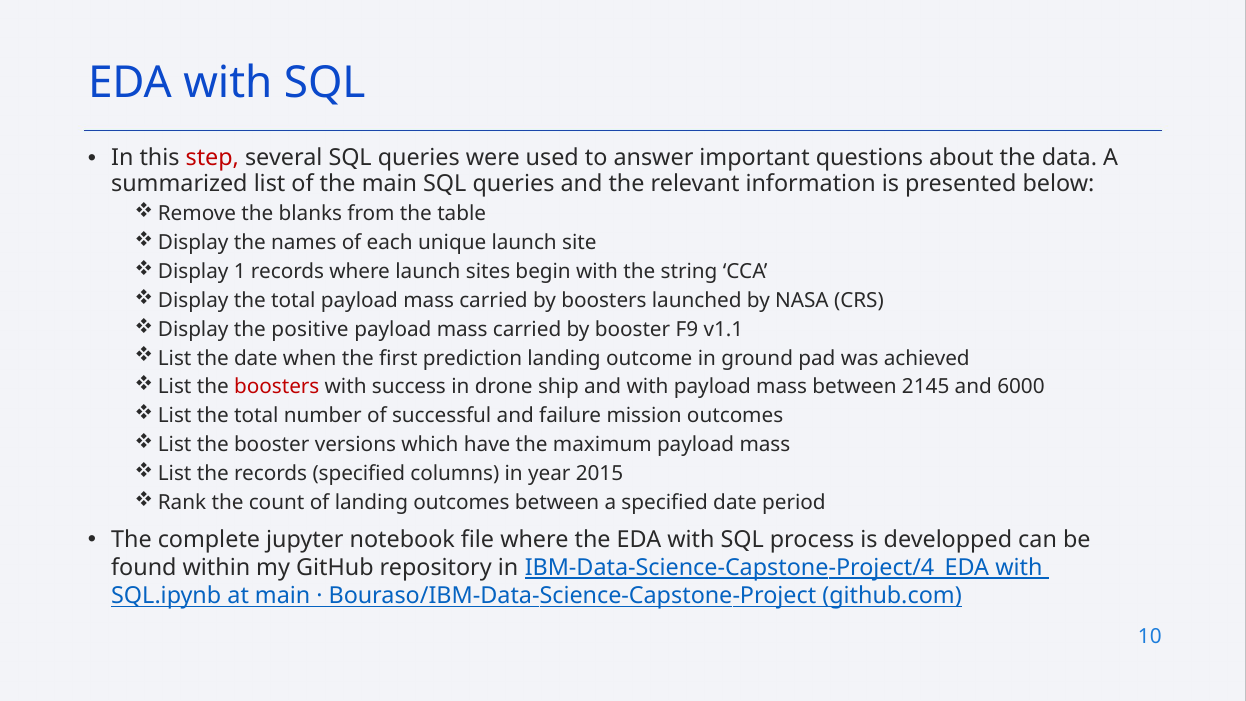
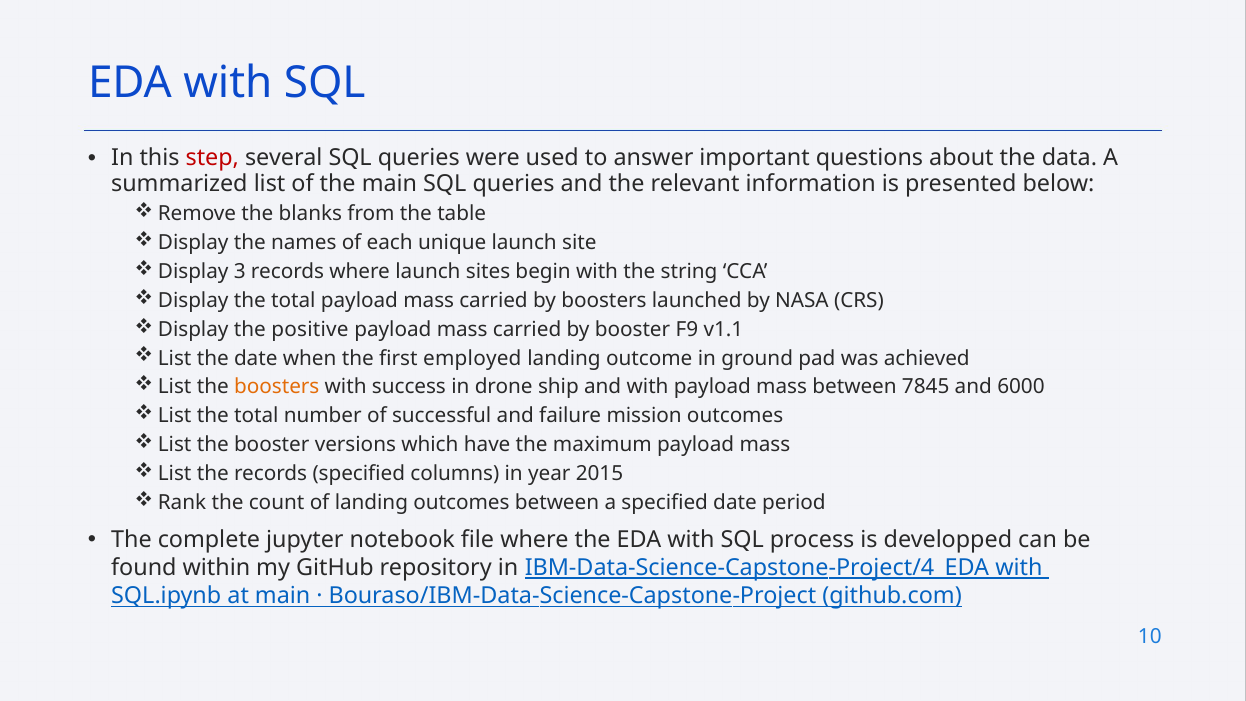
1: 1 -> 3
prediction: prediction -> employed
boosters at (277, 387) colour: red -> orange
2145: 2145 -> 7845
